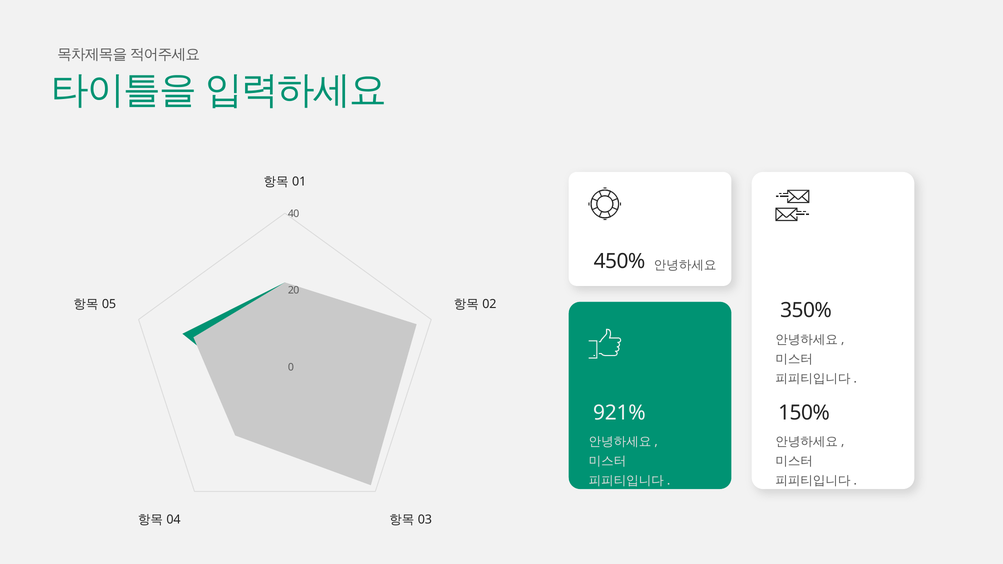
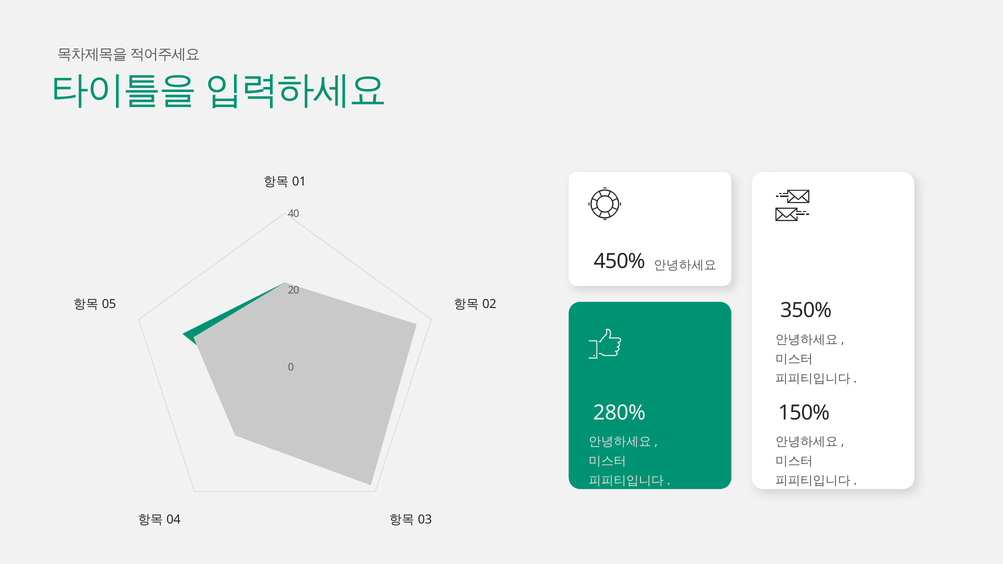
921%: 921% -> 280%
